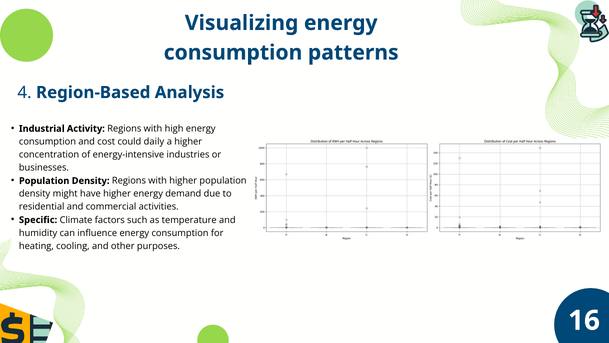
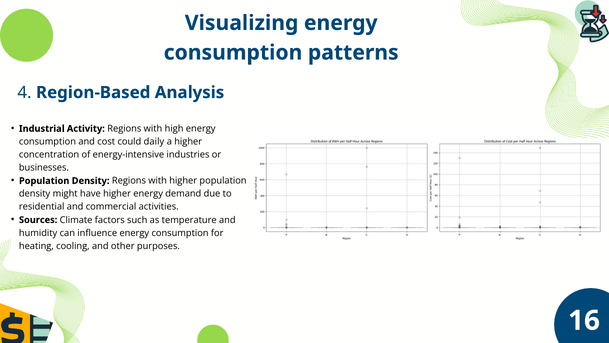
Specific: Specific -> Sources
